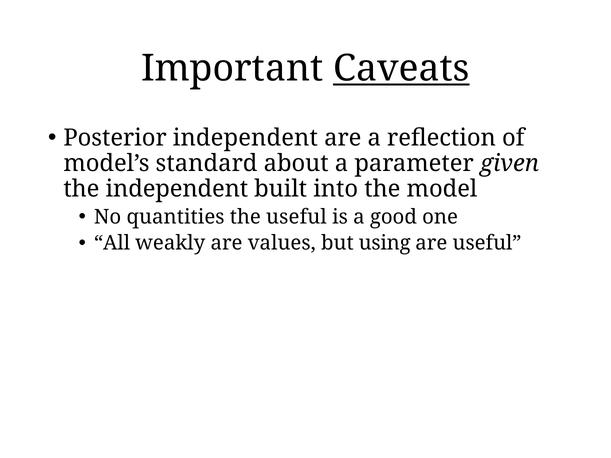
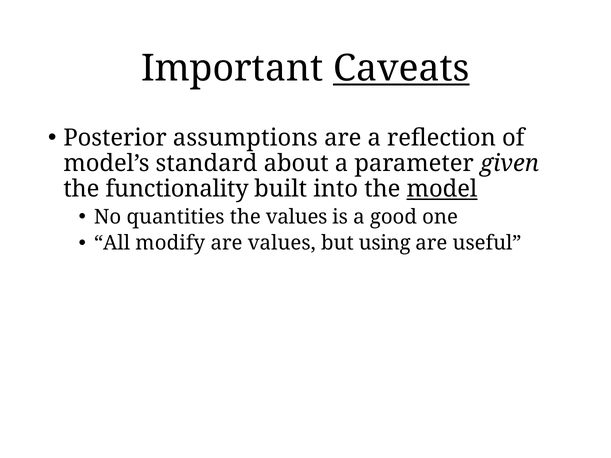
Posterior independent: independent -> assumptions
the independent: independent -> functionality
model underline: none -> present
the useful: useful -> values
weakly: weakly -> modify
